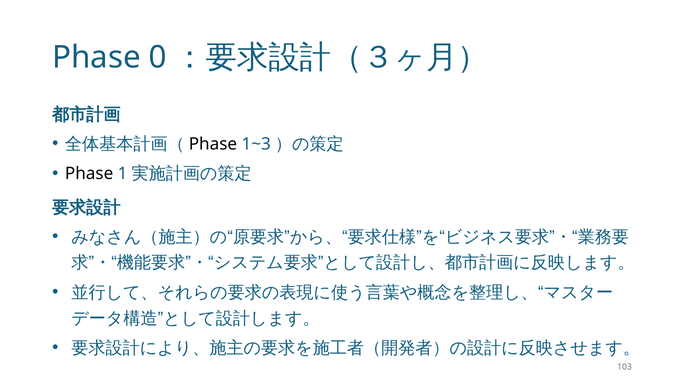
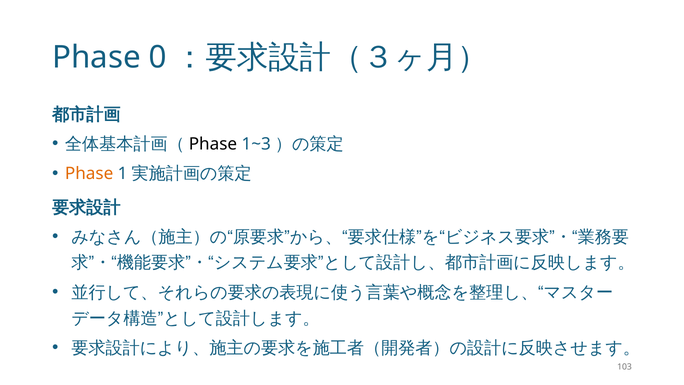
Phase at (89, 174) colour: black -> orange
